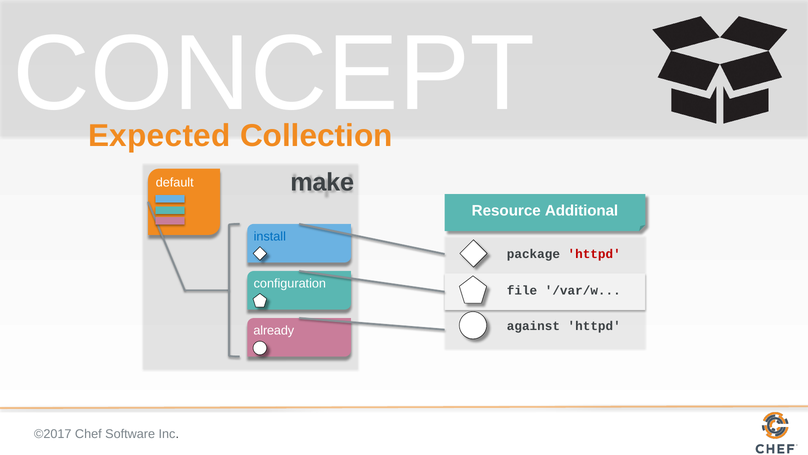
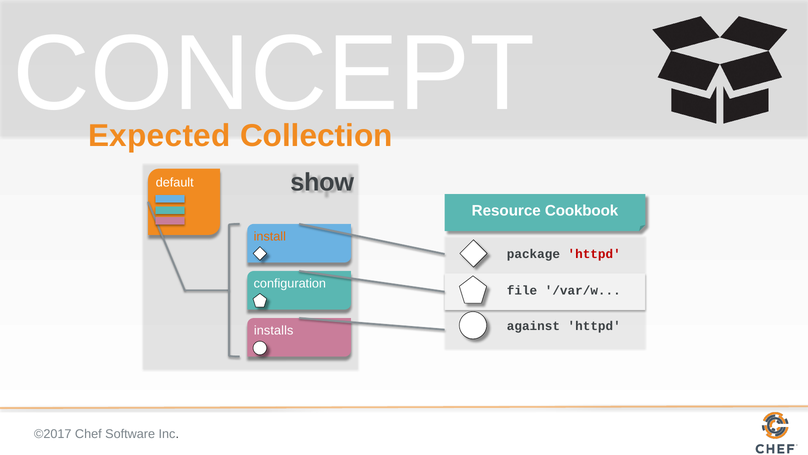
make: make -> show
Additional: Additional -> Cookbook
install colour: blue -> orange
already: already -> installs
